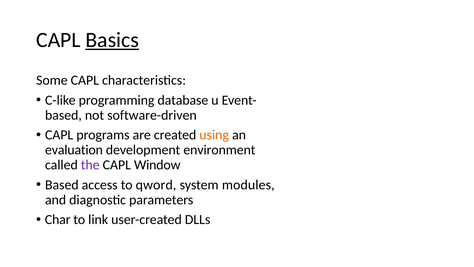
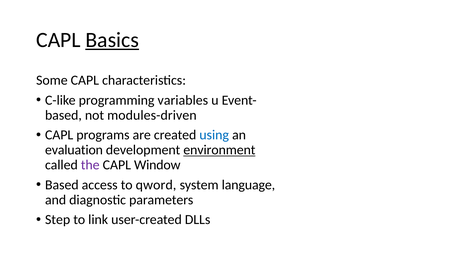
database: database -> variables
software-driven: software-driven -> modules-driven
using colour: orange -> blue
environment underline: none -> present
modules: modules -> language
Char: Char -> Step
